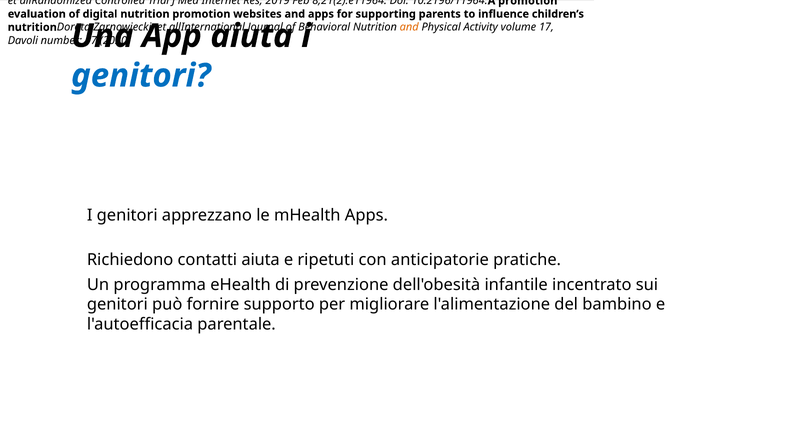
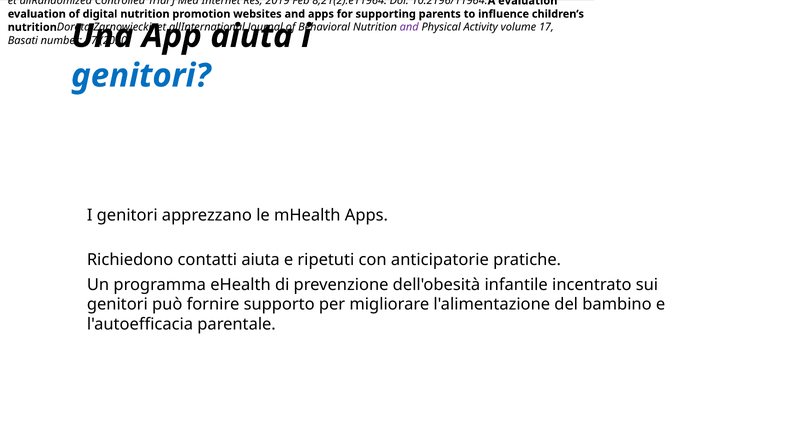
promotion at (528, 1): promotion -> evaluation
and at (409, 27) colour: orange -> purple
Davoli: Davoli -> Basati
